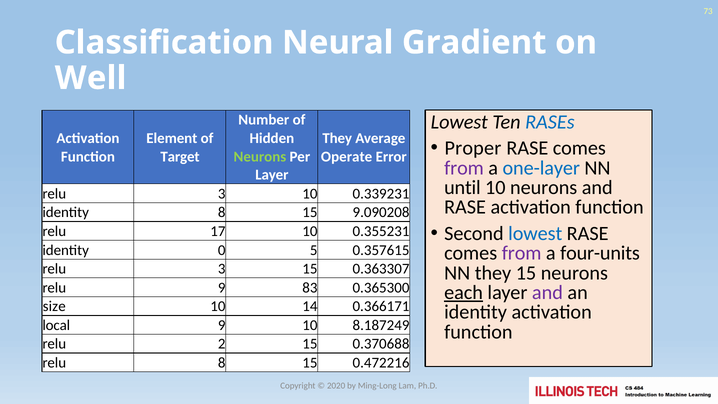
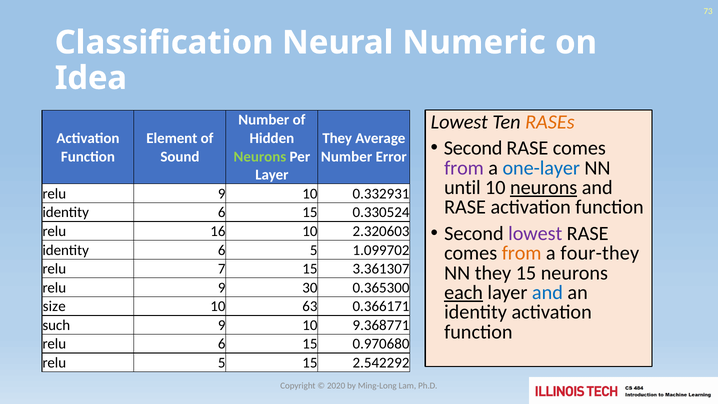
Gradient: Gradient -> Numeric
Well: Well -> Idea
RASEs colour: blue -> orange
Proper at (473, 148): Proper -> Second
Target: Target -> Sound
Operate at (347, 157): Operate -> Number
neurons at (544, 188) underline: none -> present
3 at (222, 194): 3 -> 9
0.339231: 0.339231 -> 0.332931
8 at (222, 212): 8 -> 6
9.090208: 9.090208 -> 0.330524
lowest at (535, 234) colour: blue -> purple
17: 17 -> 16
0.355231: 0.355231 -> 2.320603
0 at (222, 250): 0 -> 6
0.357615: 0.357615 -> 1.099702
from at (522, 253) colour: purple -> orange
four-units: four-units -> four-they
3 at (222, 269): 3 -> 7
0.363307: 0.363307 -> 3.361307
83: 83 -> 30
and at (547, 293) colour: purple -> blue
14: 14 -> 63
local: local -> such
8.187249: 8.187249 -> 9.368771
relu 2: 2 -> 6
0.370688: 0.370688 -> 0.970680
relu 8: 8 -> 5
0.472216: 0.472216 -> 2.542292
